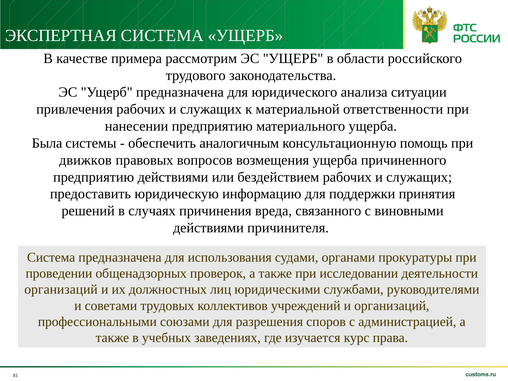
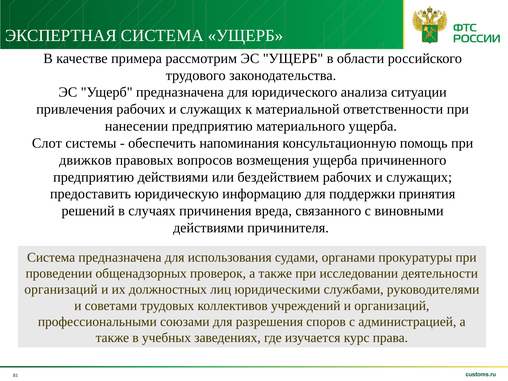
Была: Была -> Слот
аналогичным: аналогичным -> напоминания
